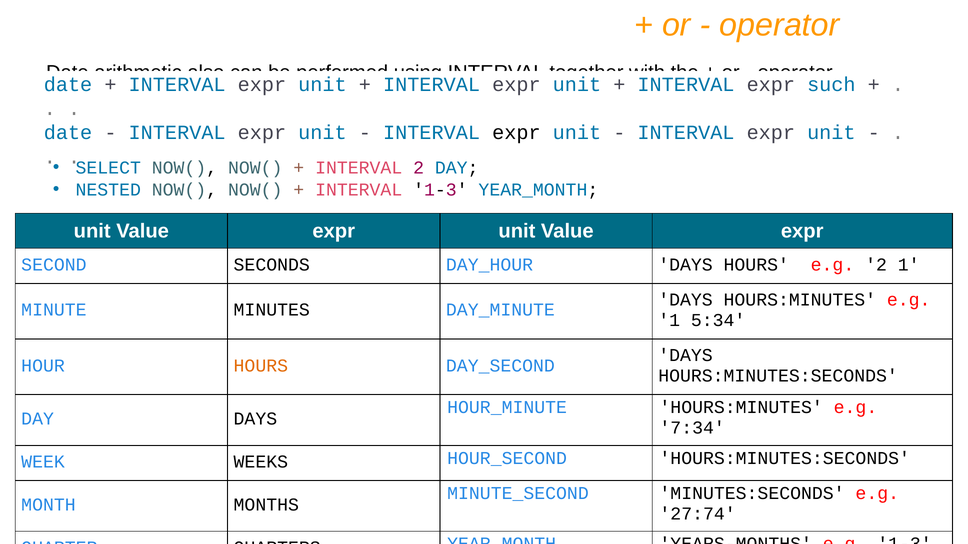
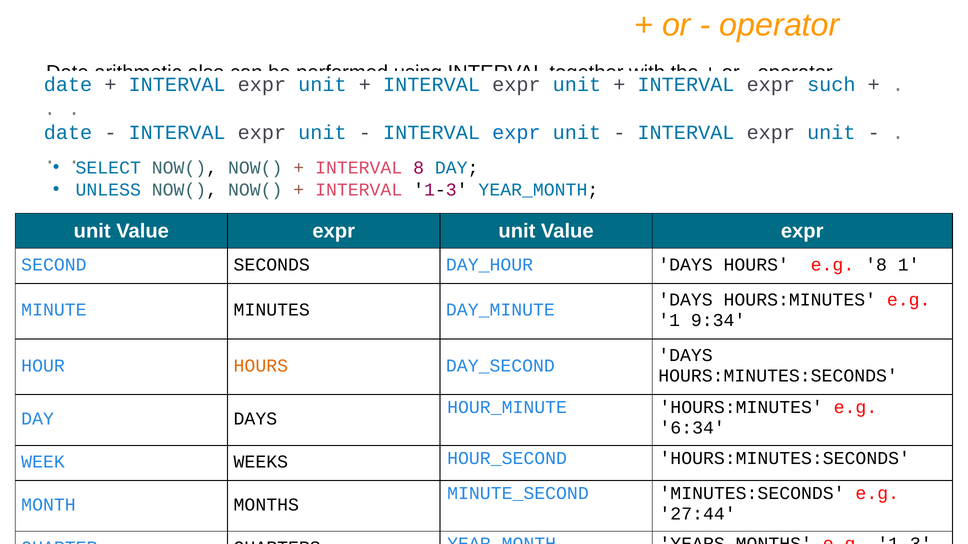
expr at (516, 133) colour: black -> blue
INTERVAL 2: 2 -> 8
NESTED: NESTED -> UNLESS
e.g 2: 2 -> 8
5:34: 5:34 -> 9:34
7:34: 7:34 -> 6:34
27:74: 27:74 -> 27:44
